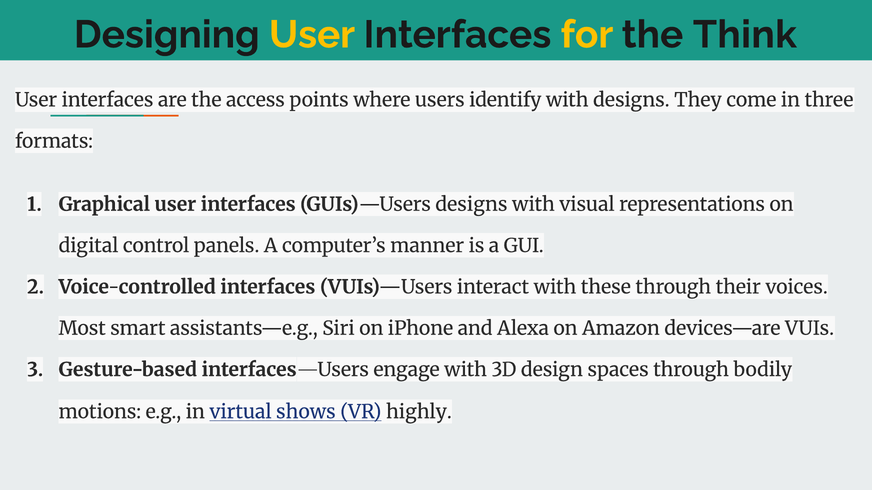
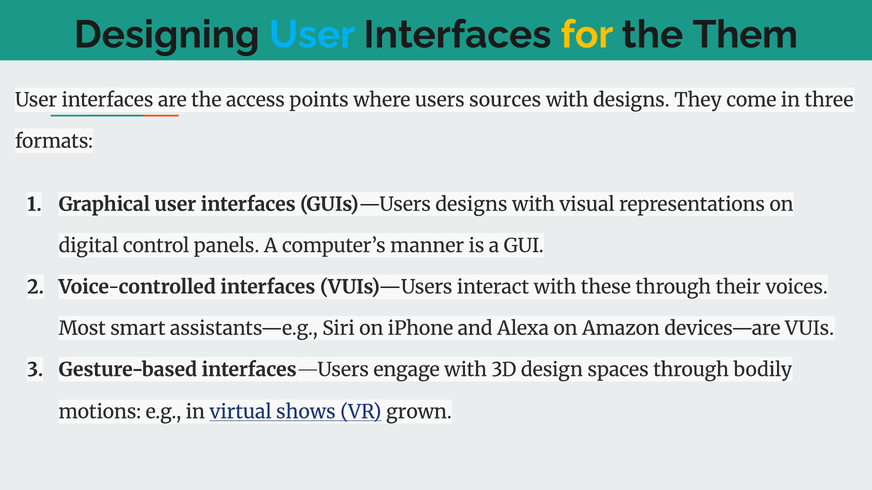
User at (312, 35) colour: yellow -> light blue
Think: Think -> Them
identify: identify -> sources
highly: highly -> grown
